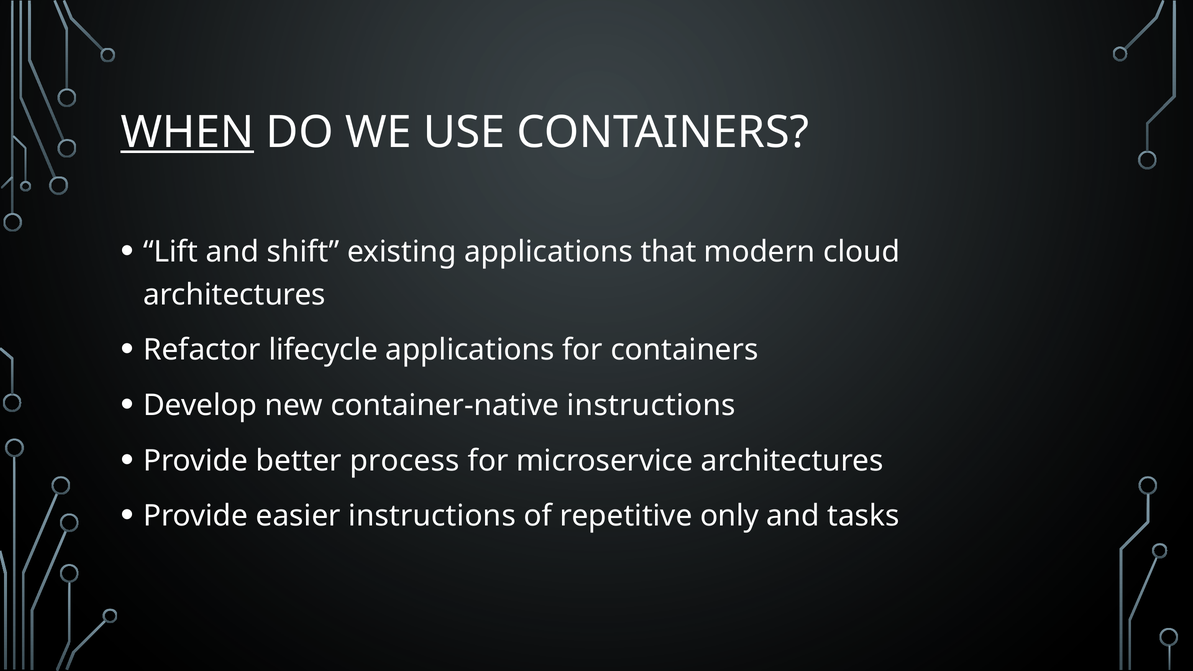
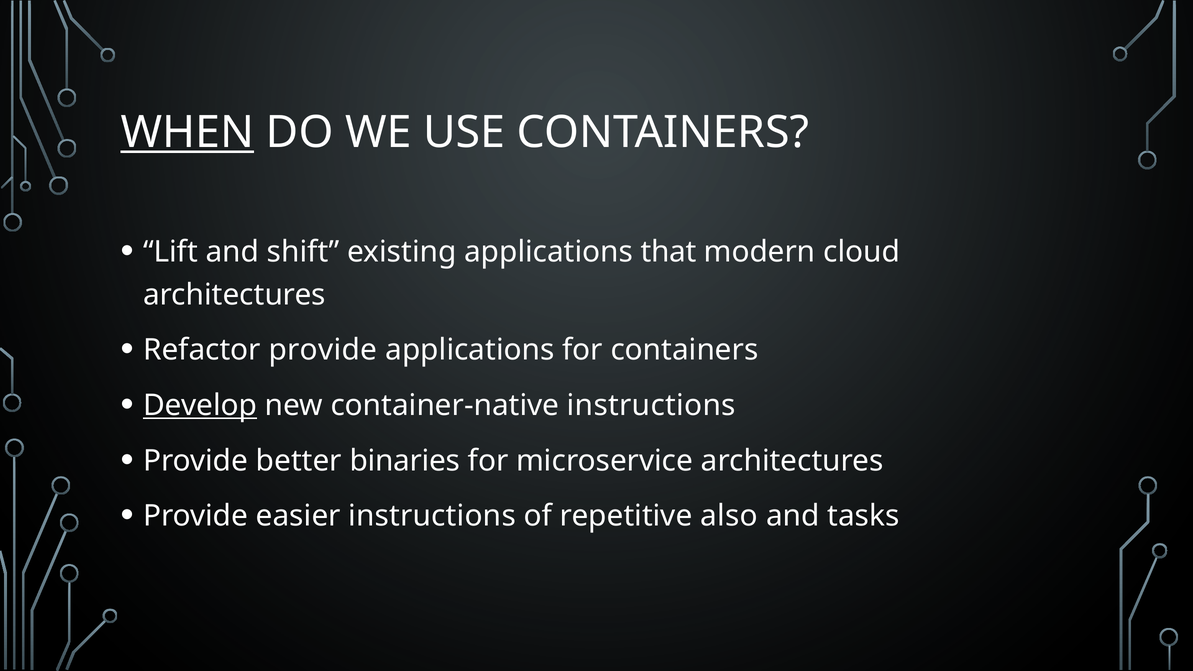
Refactor lifecycle: lifecycle -> provide
Develop underline: none -> present
process: process -> binaries
only: only -> also
